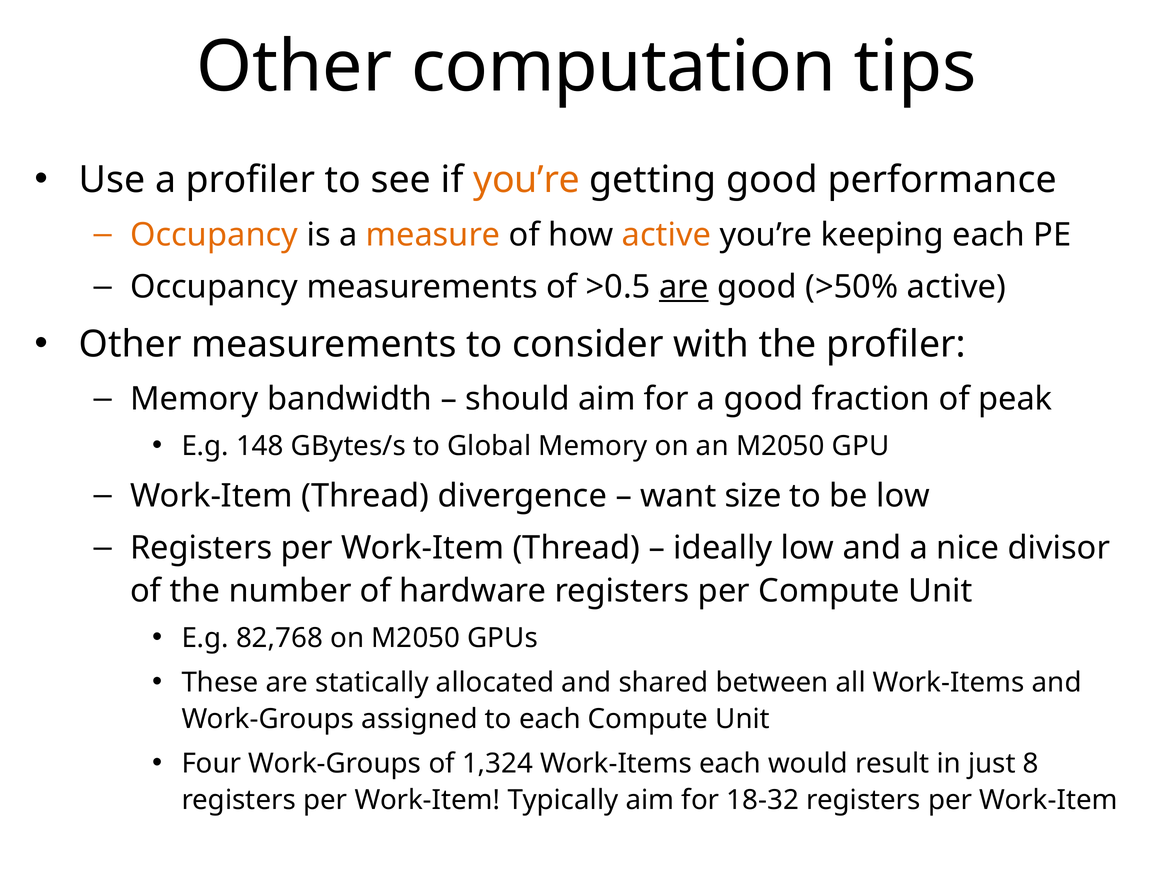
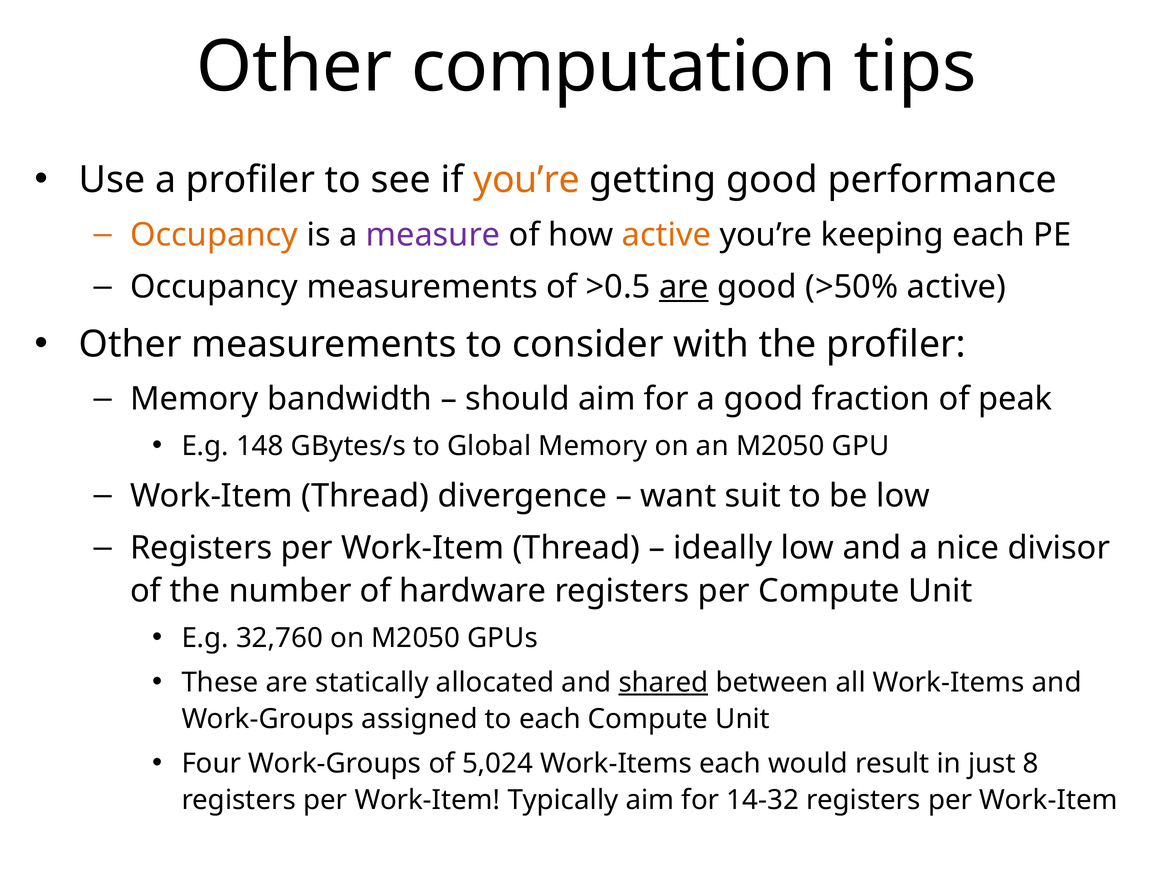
measure colour: orange -> purple
size: size -> suit
82,768: 82,768 -> 32,760
shared underline: none -> present
1,324: 1,324 -> 5,024
18-32: 18-32 -> 14-32
